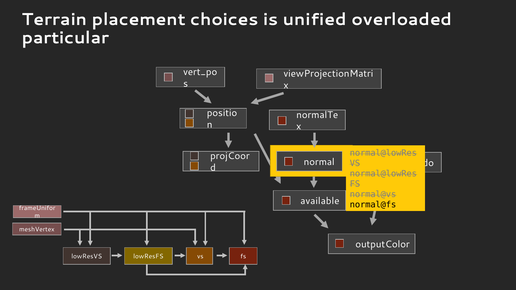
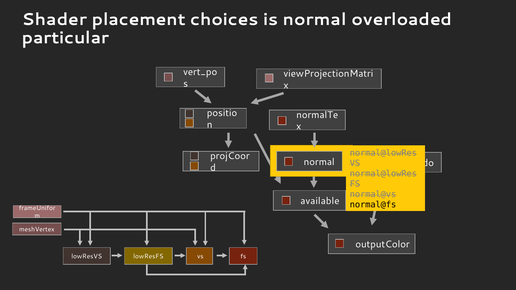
Terrain: Terrain -> Shader
is unified: unified -> normal
